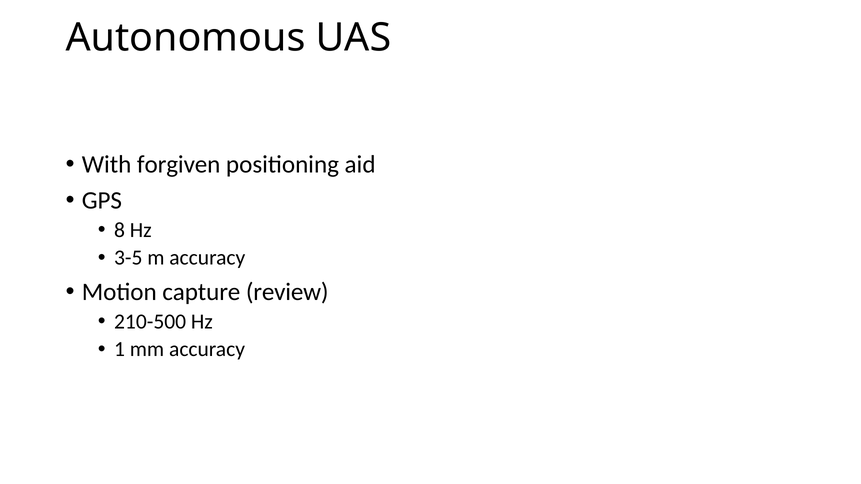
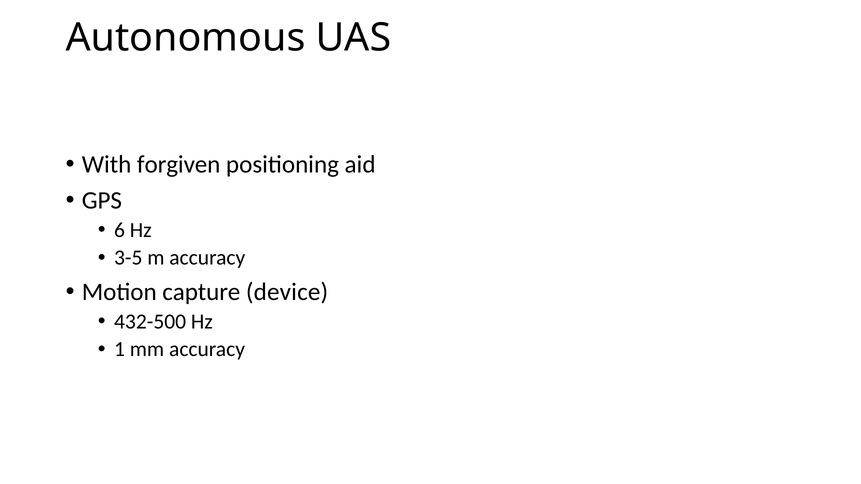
8: 8 -> 6
review: review -> device
210-500: 210-500 -> 432-500
